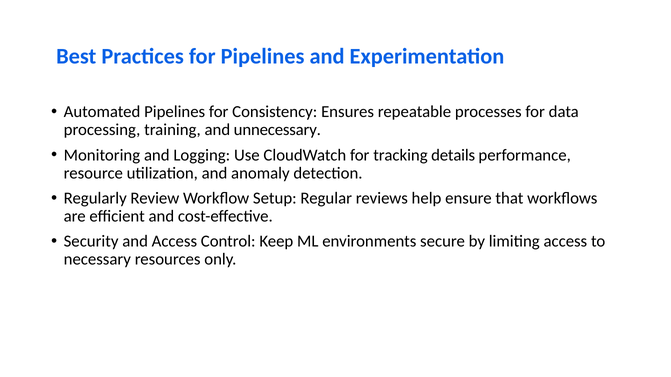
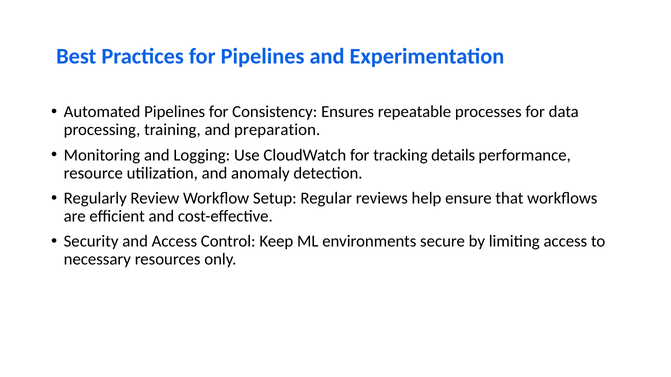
unnecessary: unnecessary -> preparation
